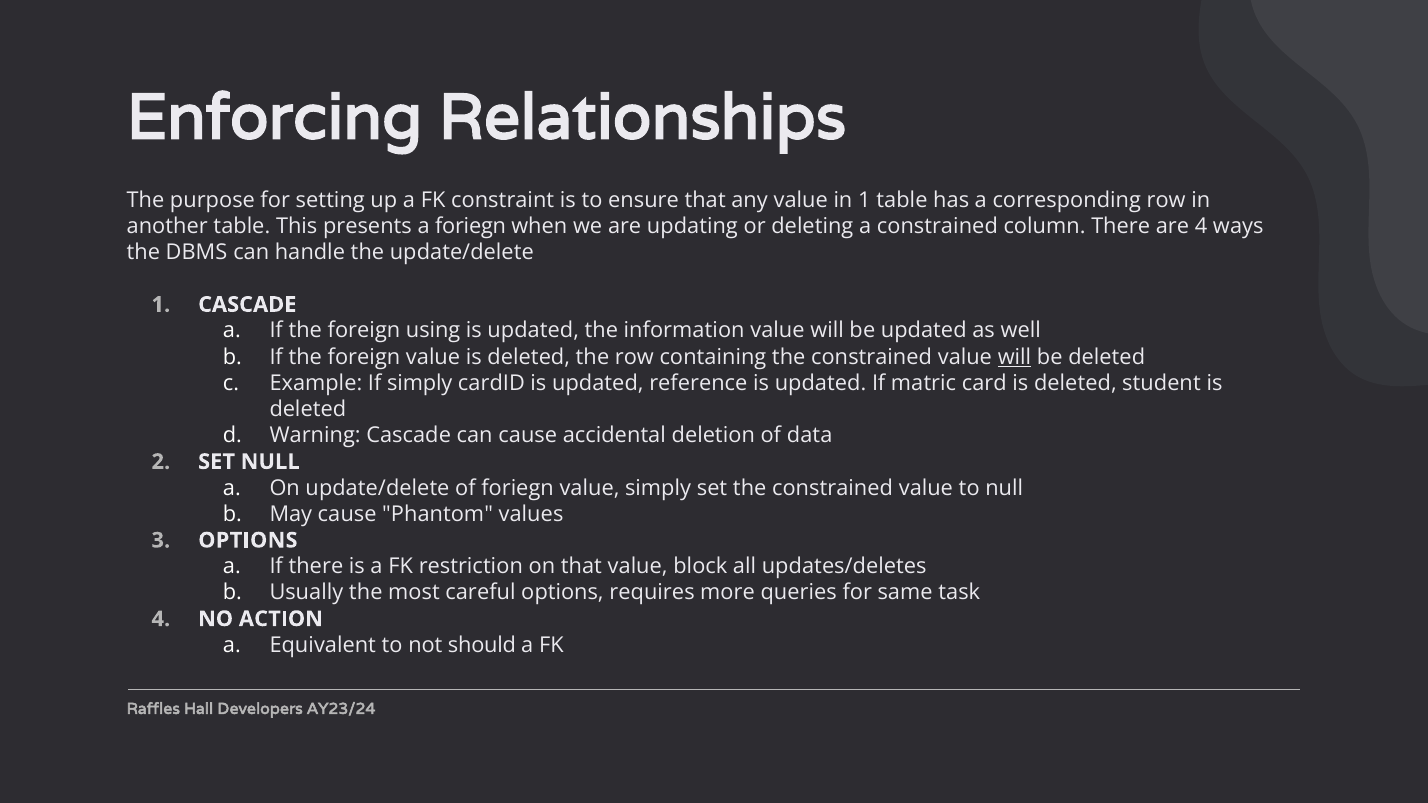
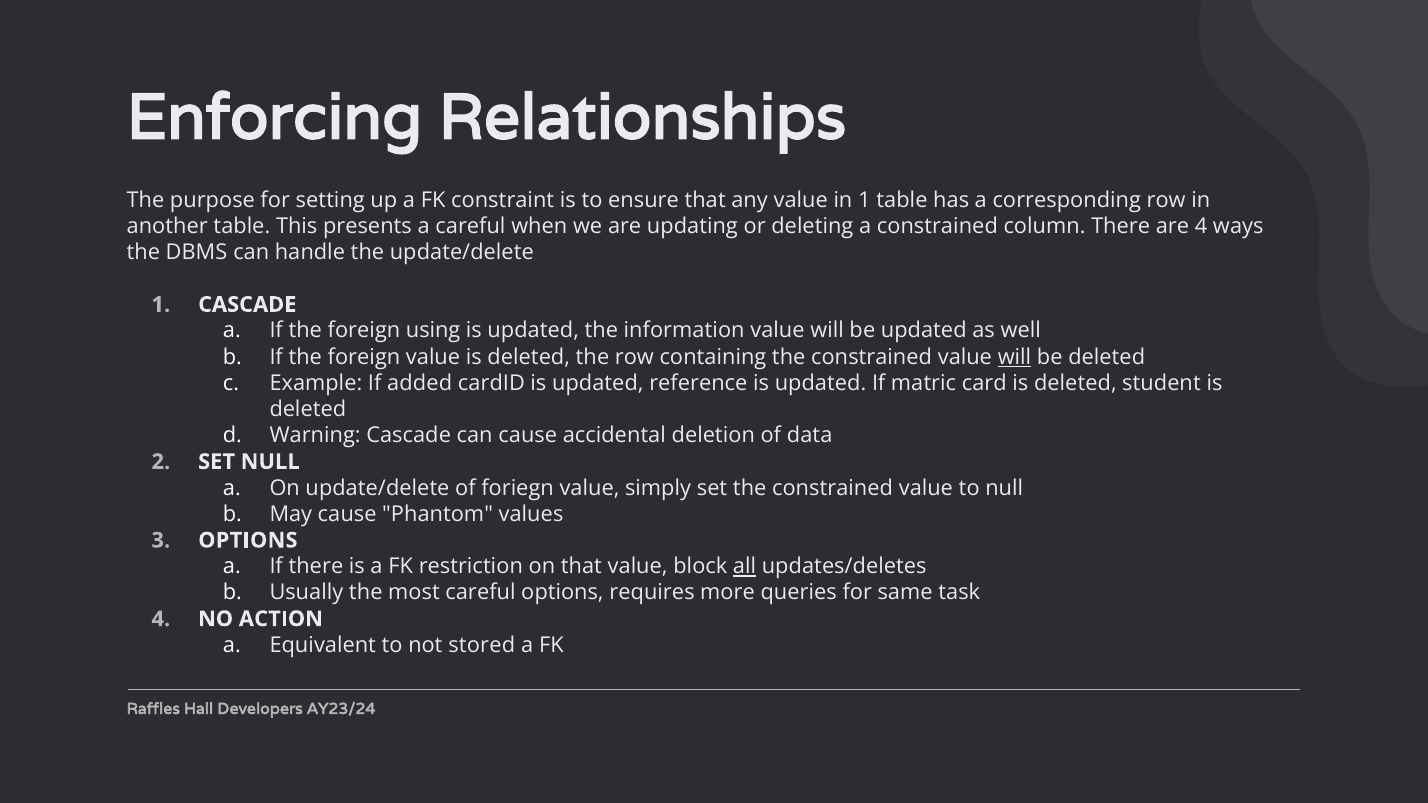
a foriegn: foriegn -> careful
If simply: simply -> added
all underline: none -> present
should: should -> stored
